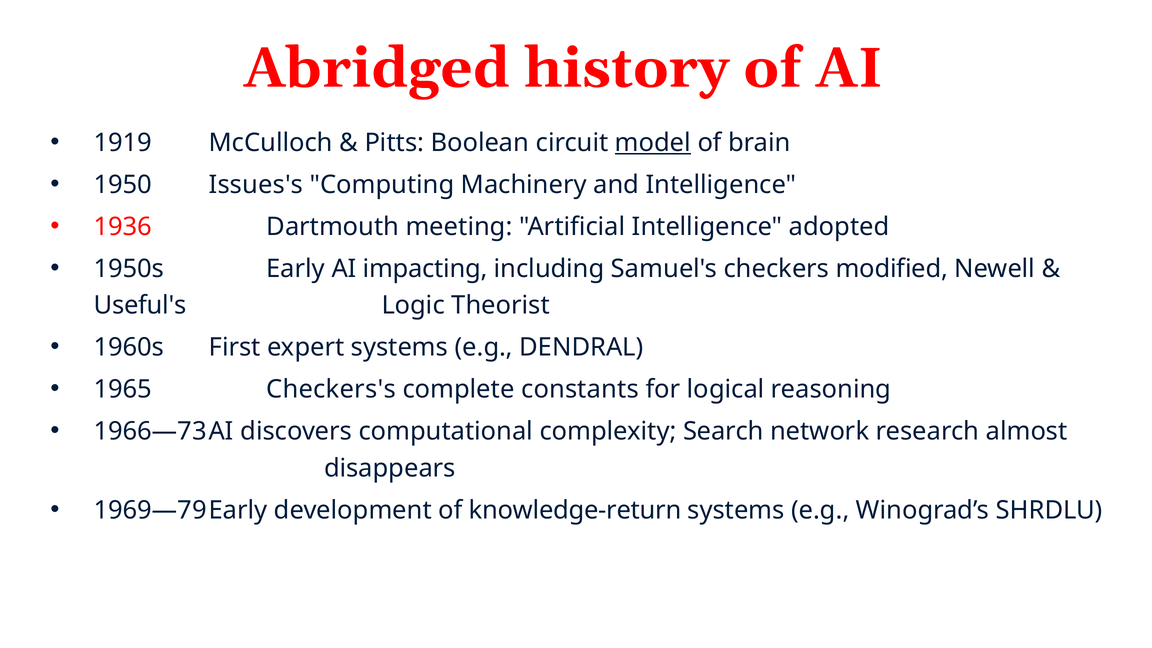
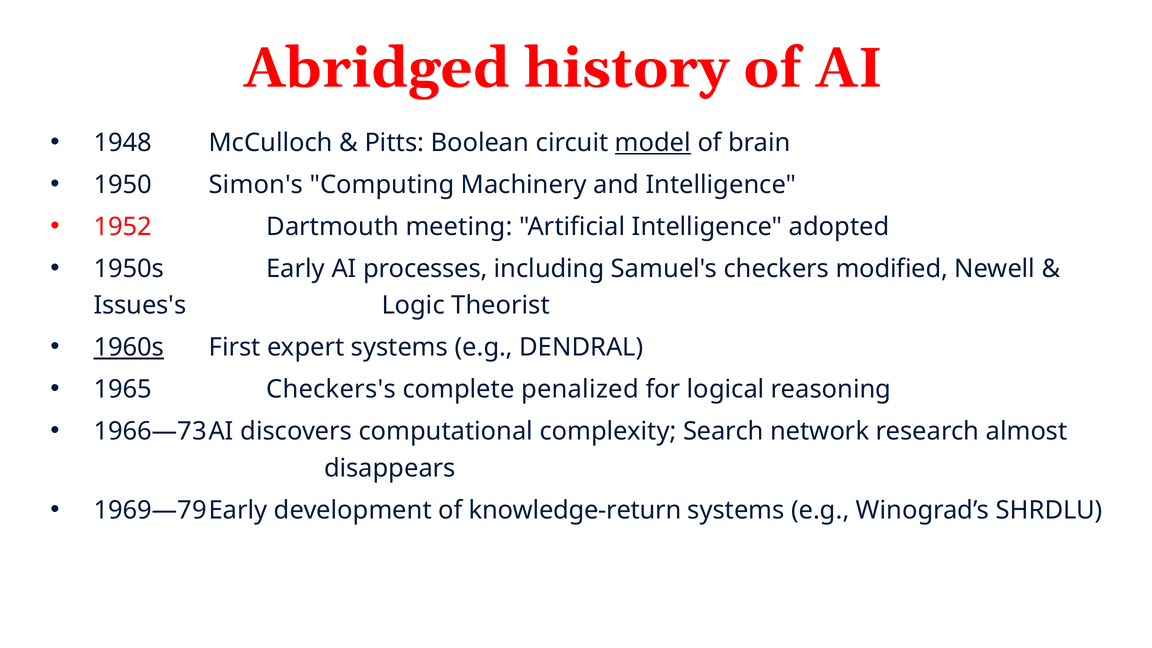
1919: 1919 -> 1948
Issues's: Issues's -> Simon's
1936: 1936 -> 1952
impacting: impacting -> processes
Useful's: Useful's -> Issues's
1960s underline: none -> present
constants: constants -> penalized
